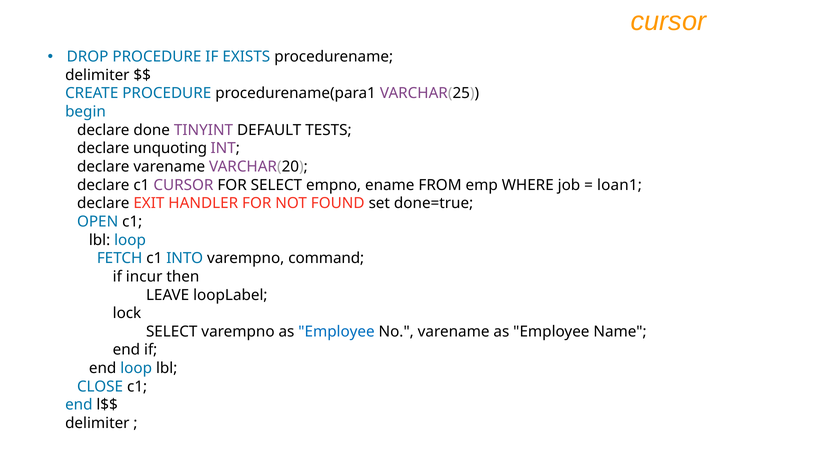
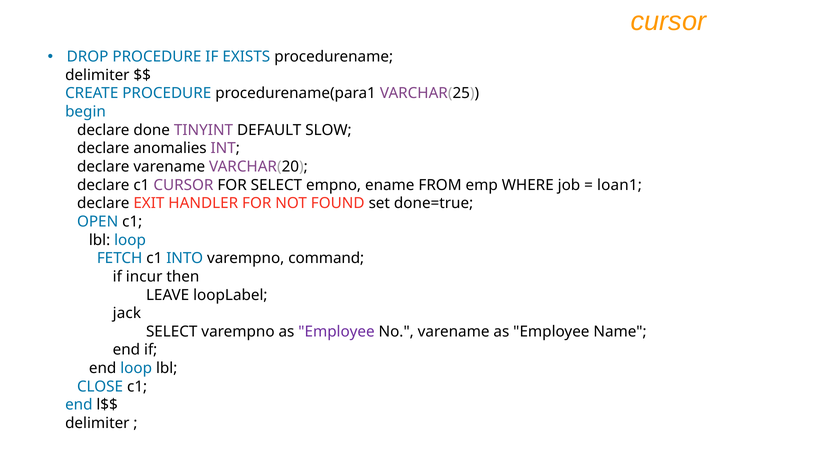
TESTS: TESTS -> SLOW
unquoting: unquoting -> anomalies
lock: lock -> jack
Employee at (337, 332) colour: blue -> purple
